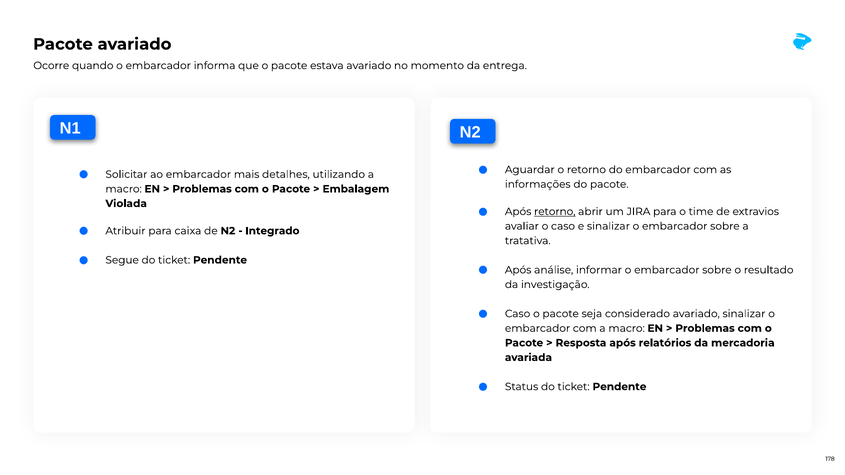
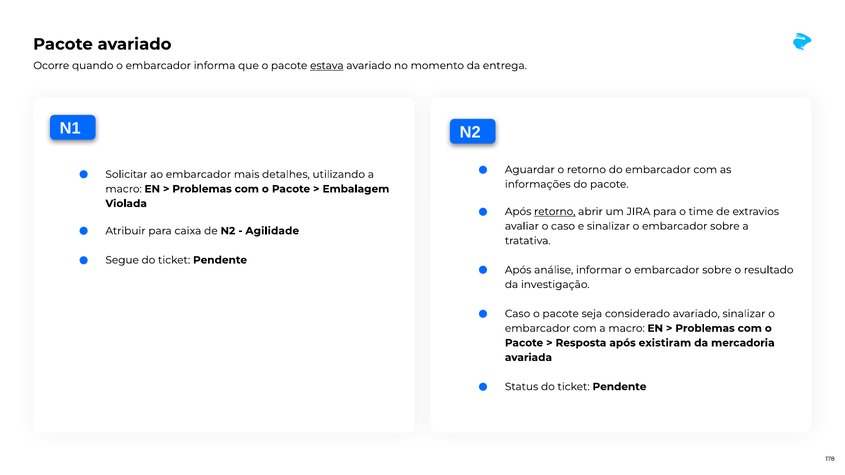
estava underline: none -> present
Integrado: Integrado -> Agilidade
relatórios: relatórios -> existiram
